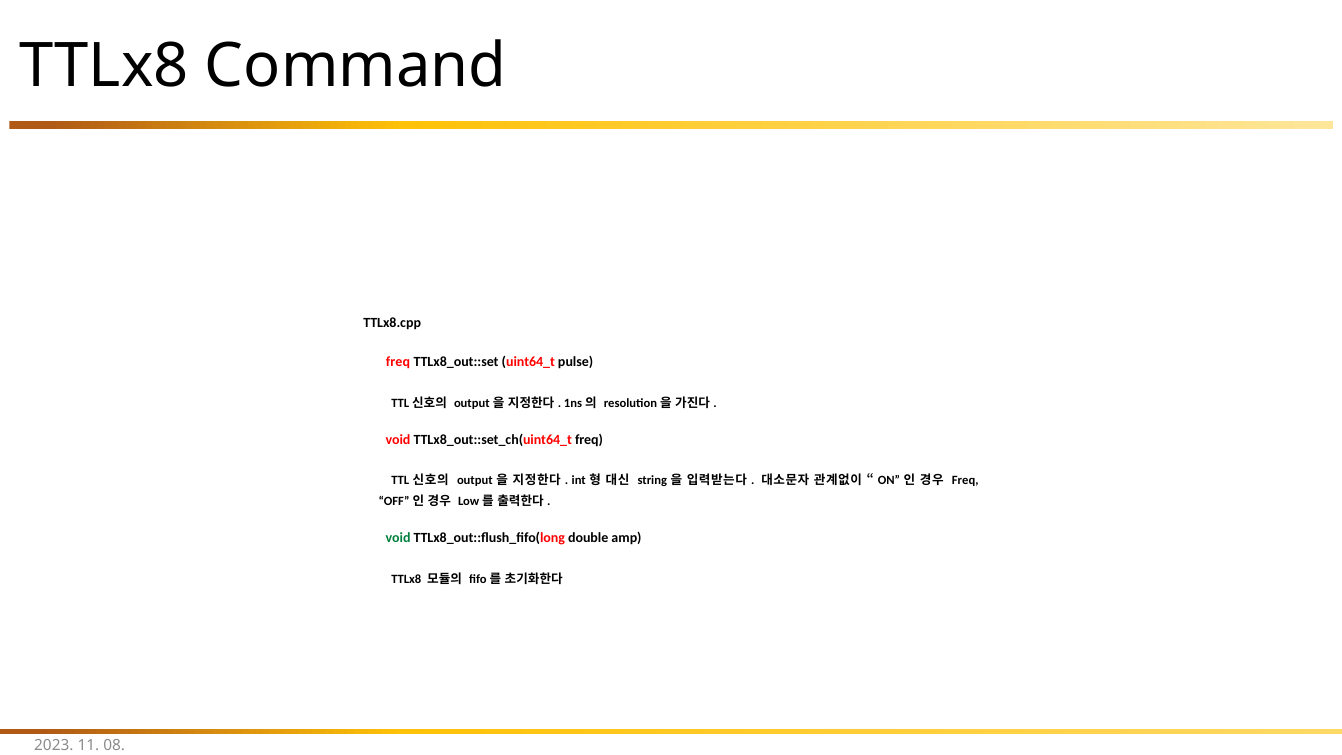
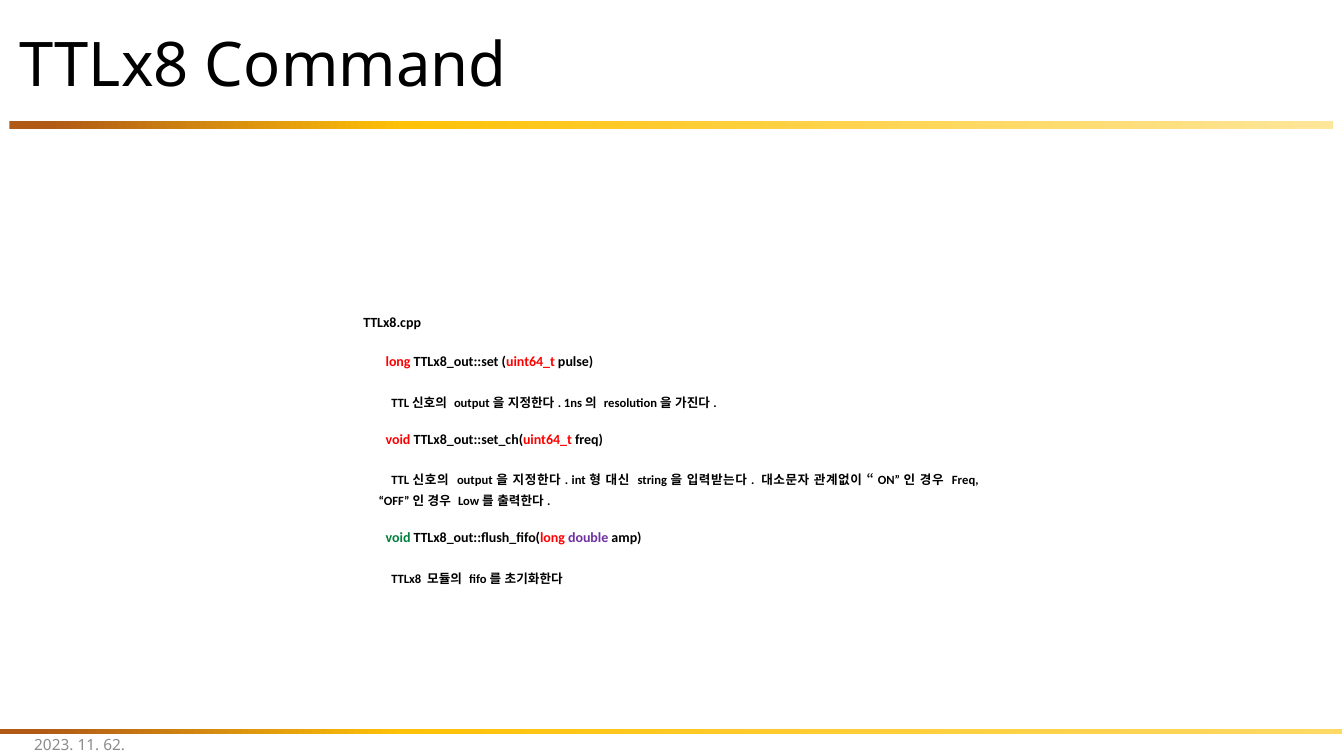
freq at (398, 362): freq -> long
double colour: black -> purple
08: 08 -> 62
